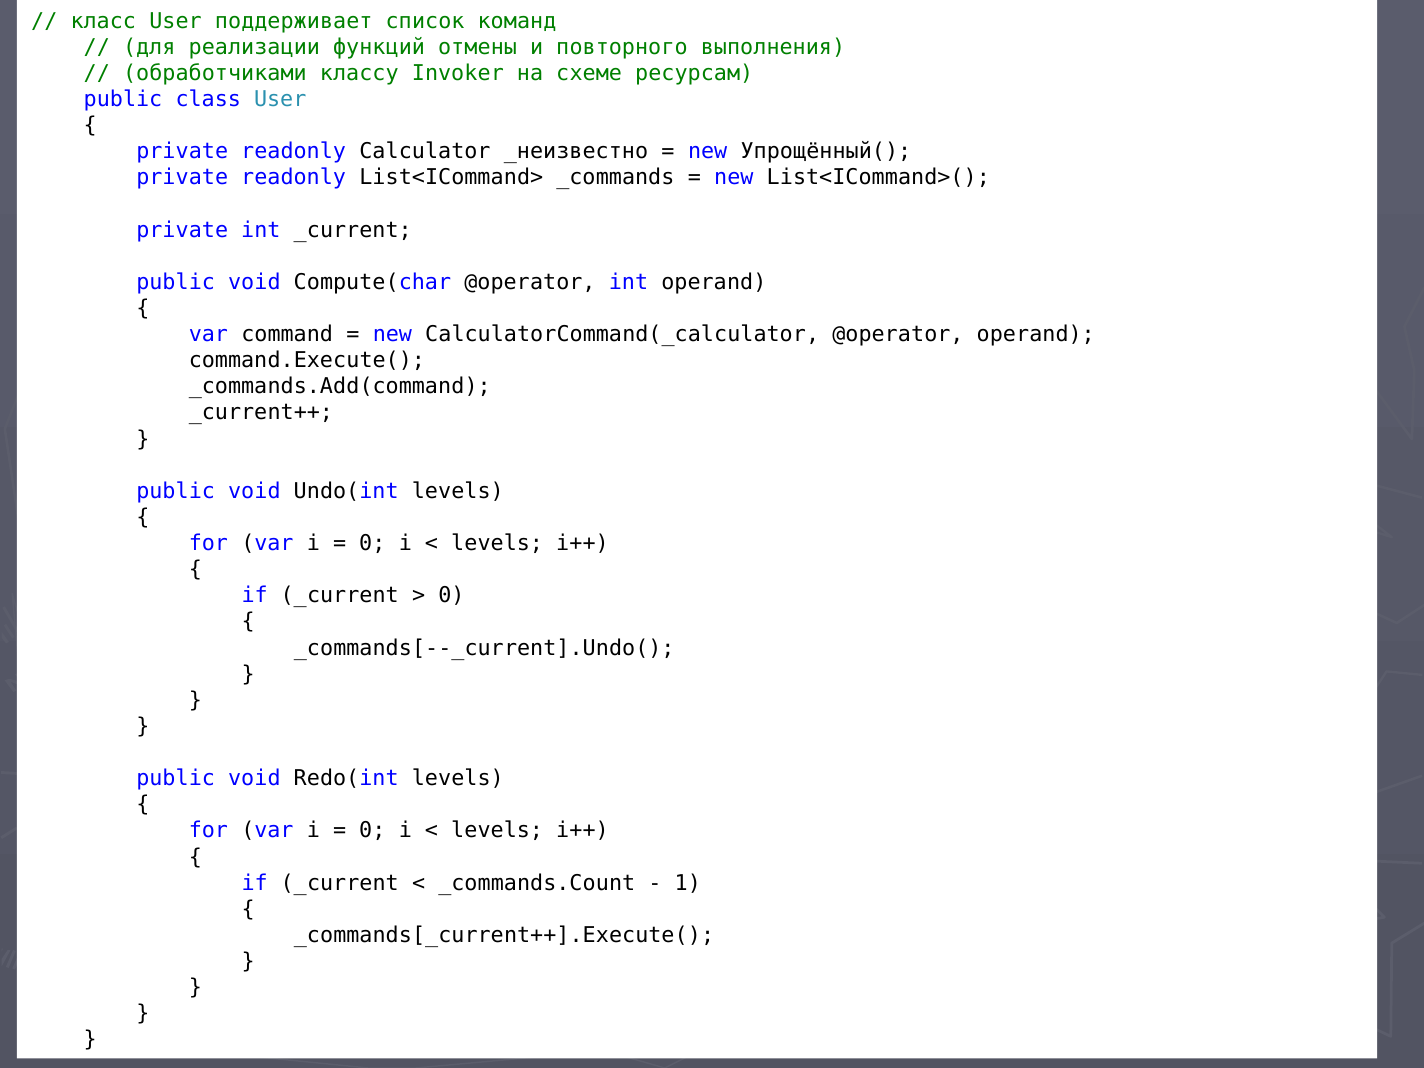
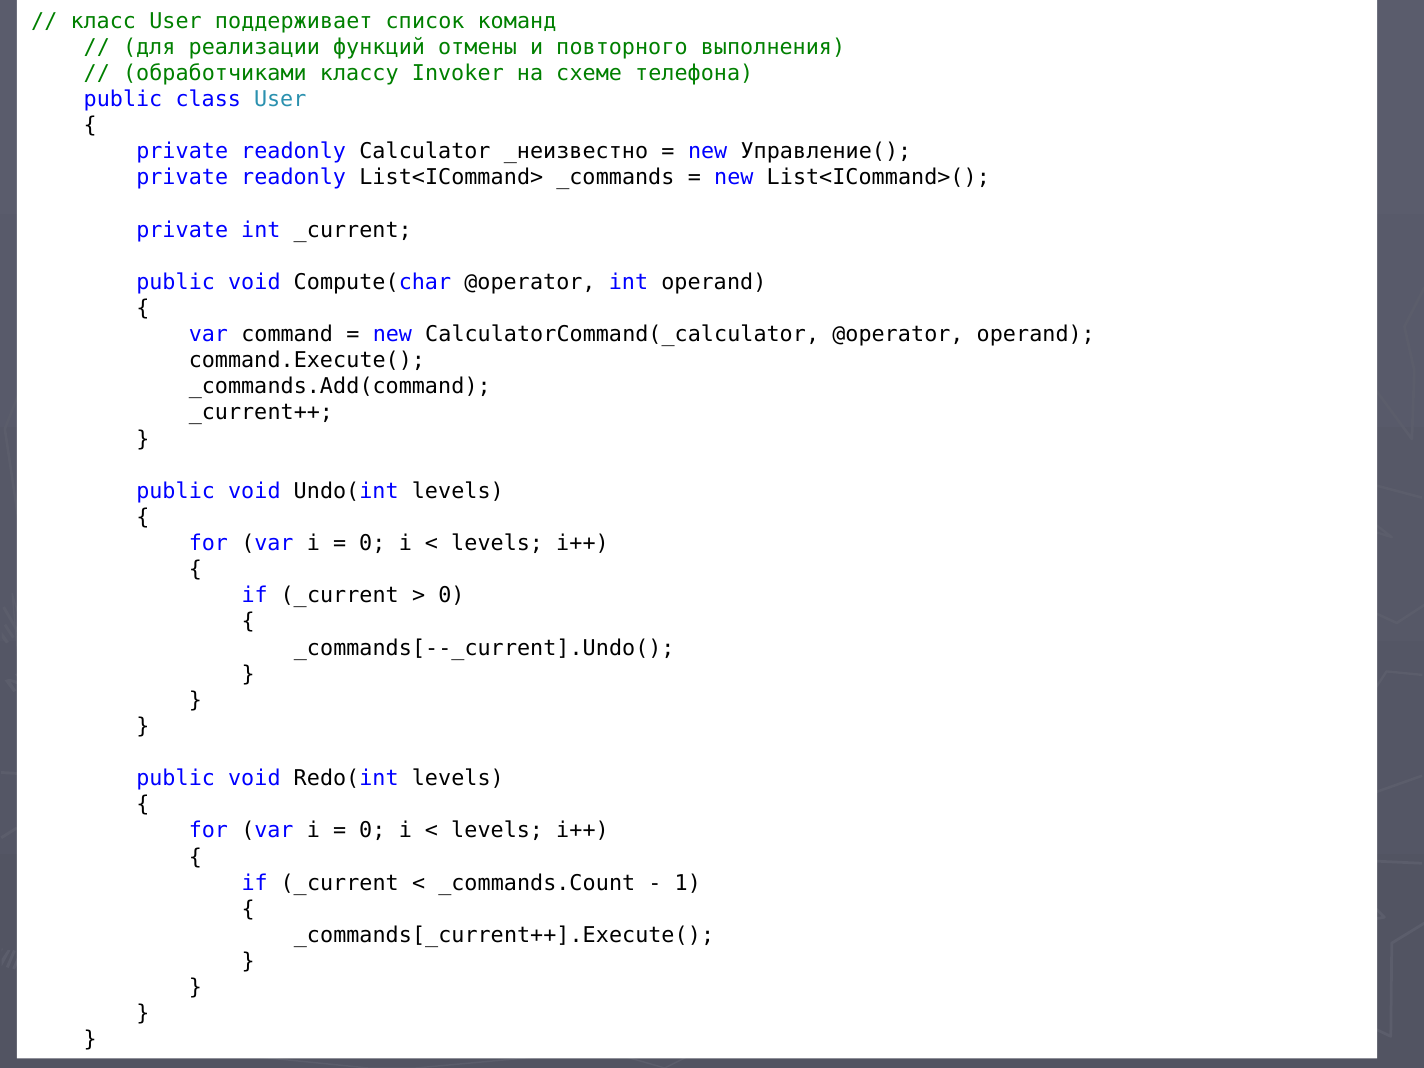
ресурсам: ресурсам -> телефона
Упрощённый(: Упрощённый( -> Управление(
